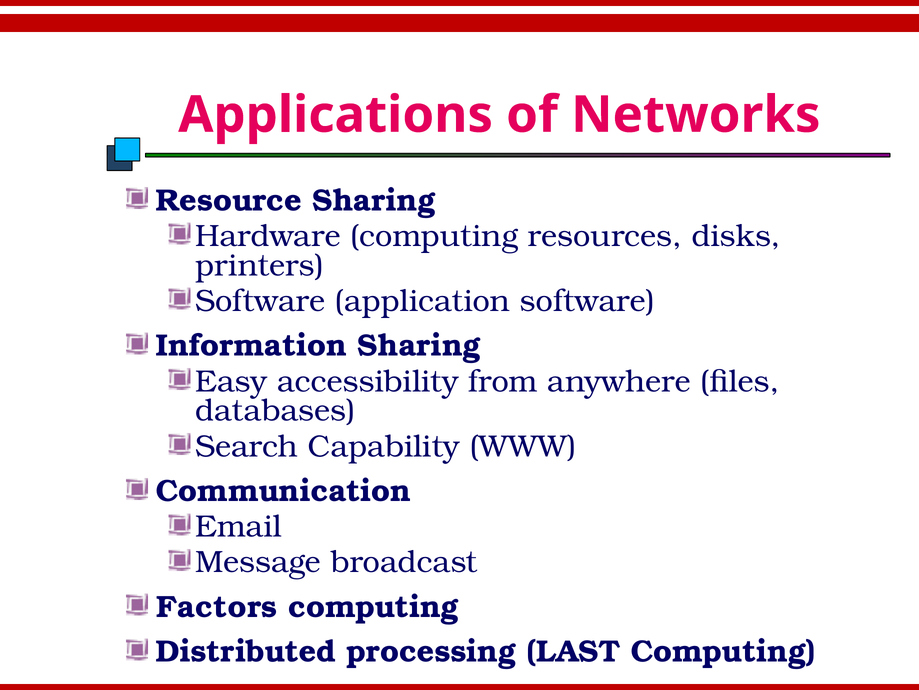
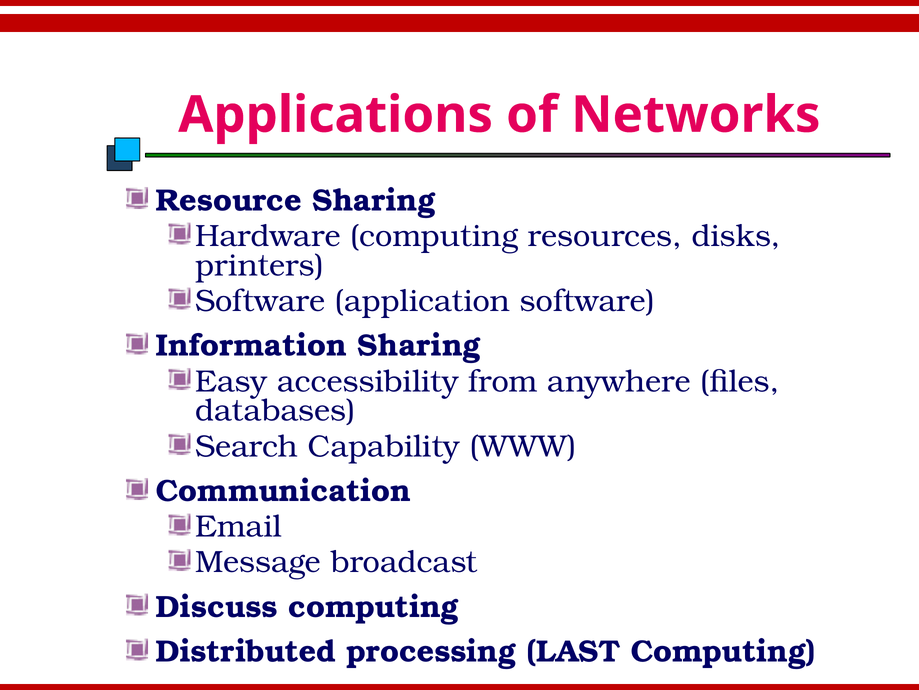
Factors: Factors -> Discuss
